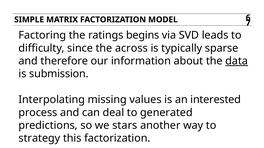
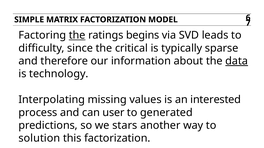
the at (77, 35) underline: none -> present
across: across -> critical
submission: submission -> technology
deal: deal -> user
strategy: strategy -> solution
